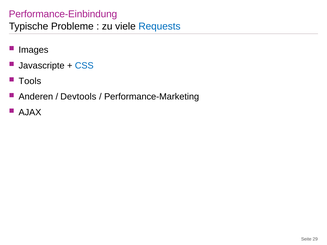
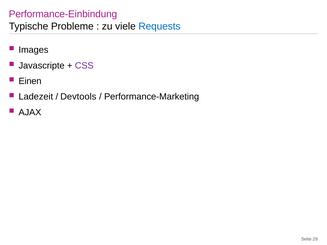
CSS colour: blue -> purple
Tools: Tools -> Einen
Anderen: Anderen -> Ladezeit
